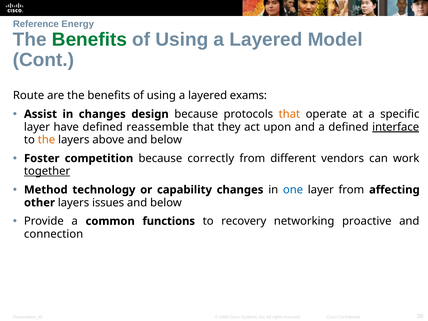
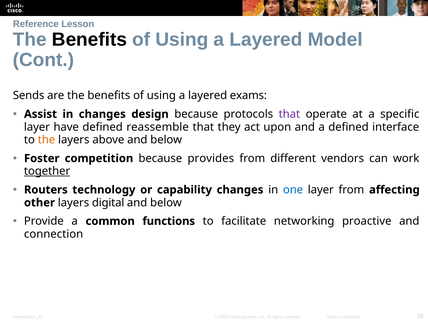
Energy: Energy -> Lesson
Benefits at (89, 39) colour: green -> black
Route: Route -> Sends
that at (289, 114) colour: orange -> purple
interface underline: present -> none
correctly: correctly -> provides
Method: Method -> Routers
issues: issues -> digital
recovery: recovery -> facilitate
